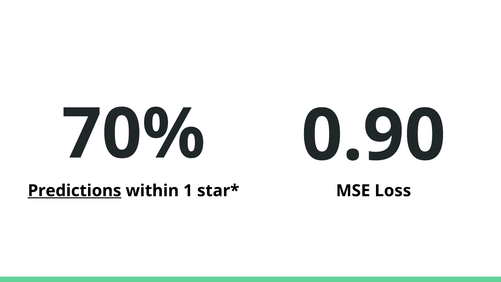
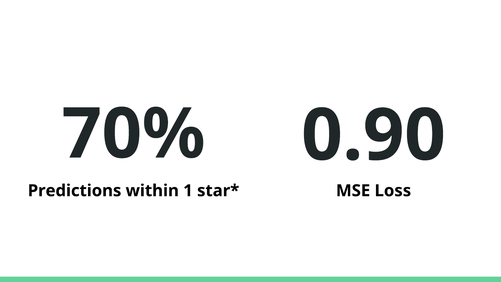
Predictions underline: present -> none
